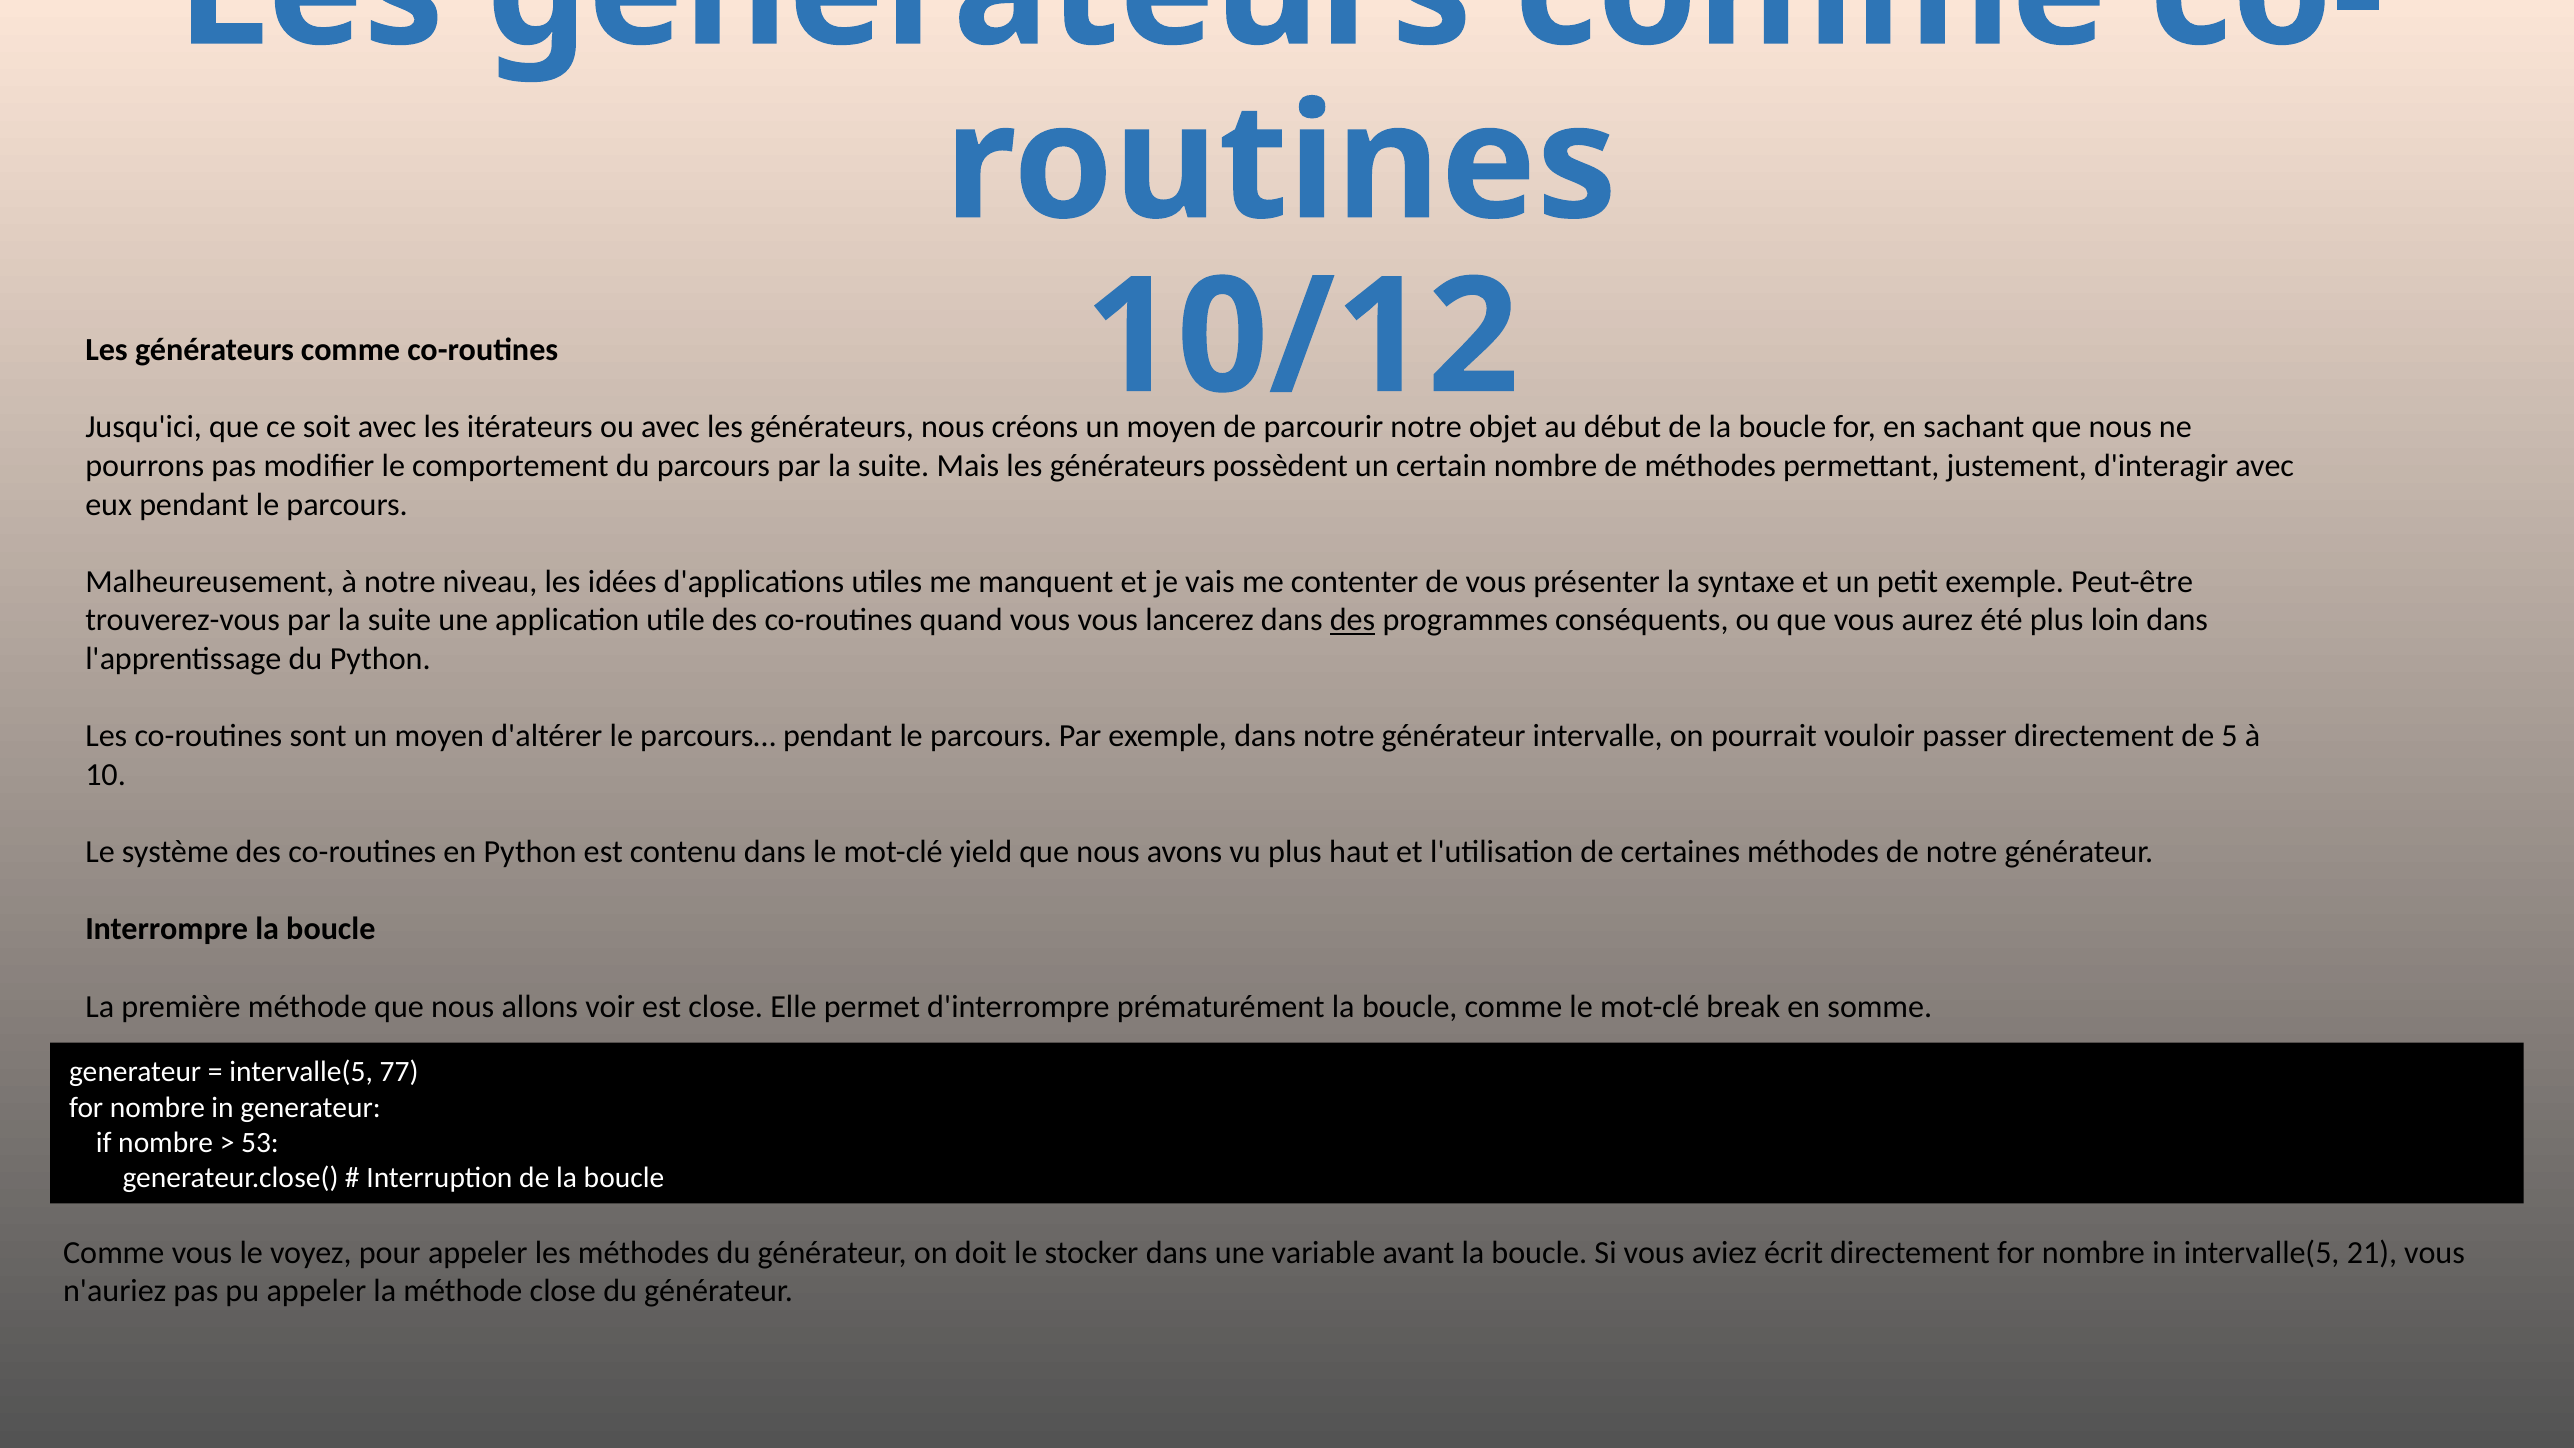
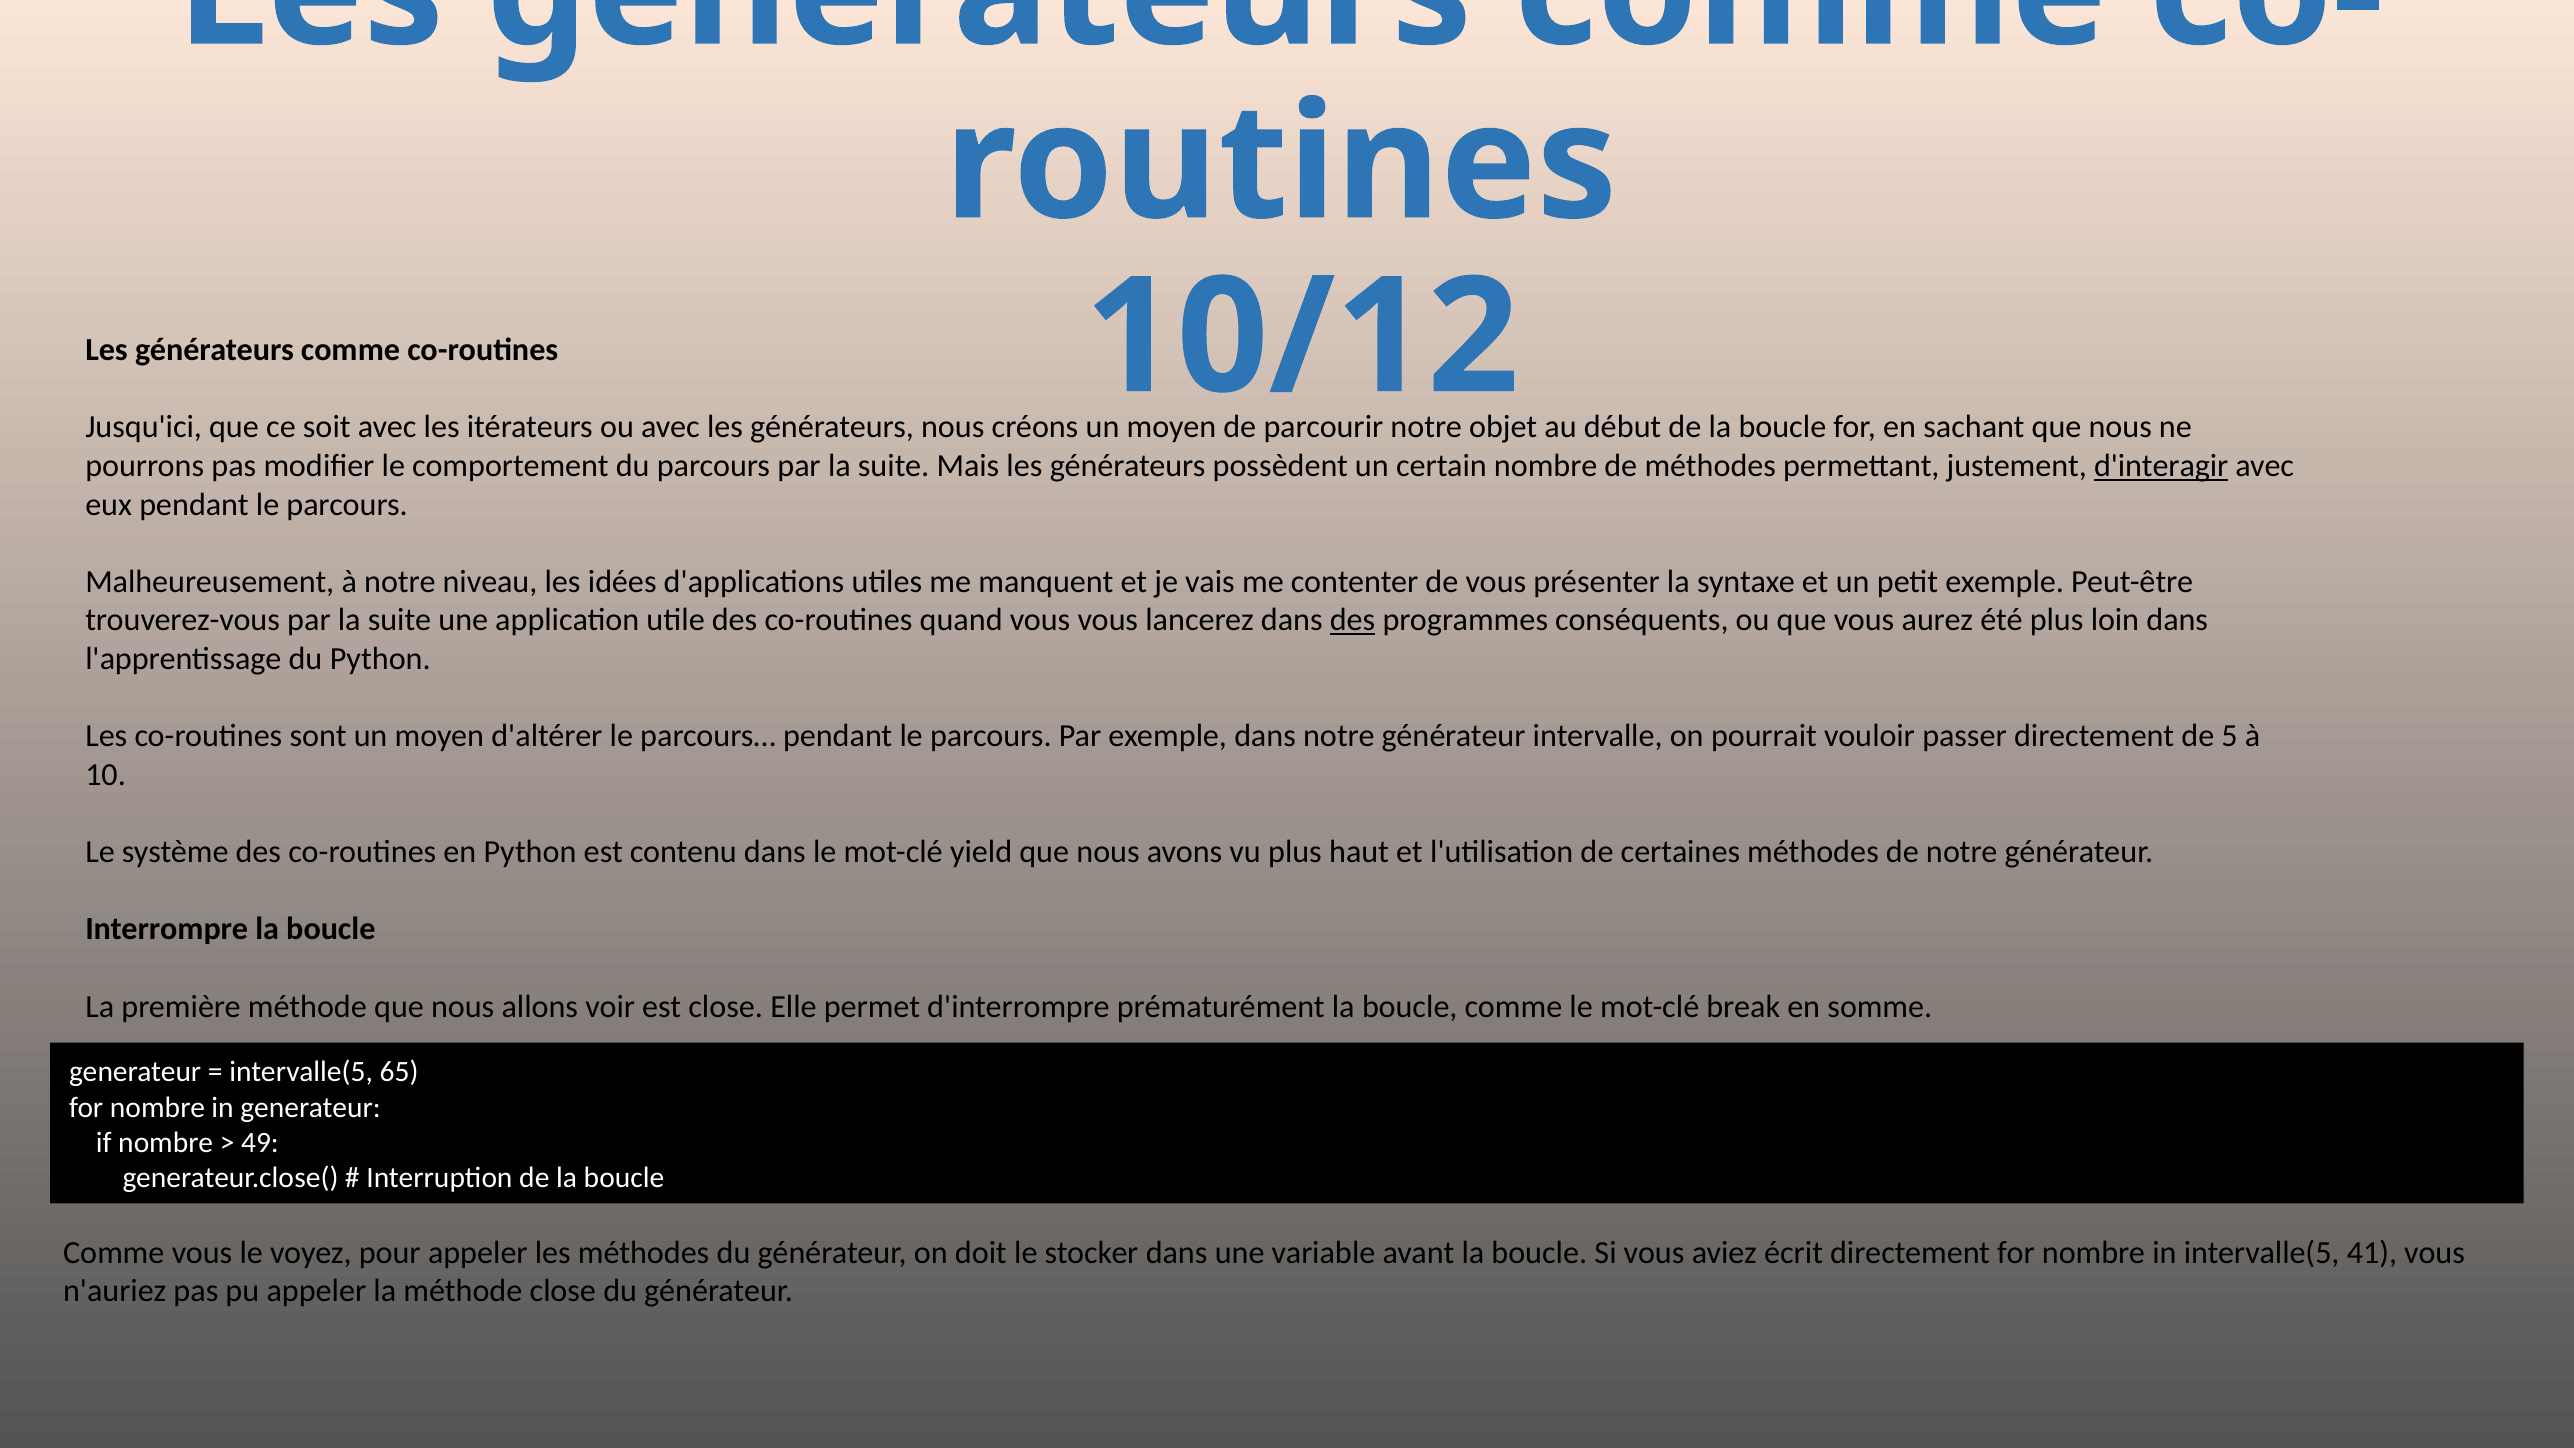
d'interagir underline: none -> present
77: 77 -> 65
53: 53 -> 49
21: 21 -> 41
